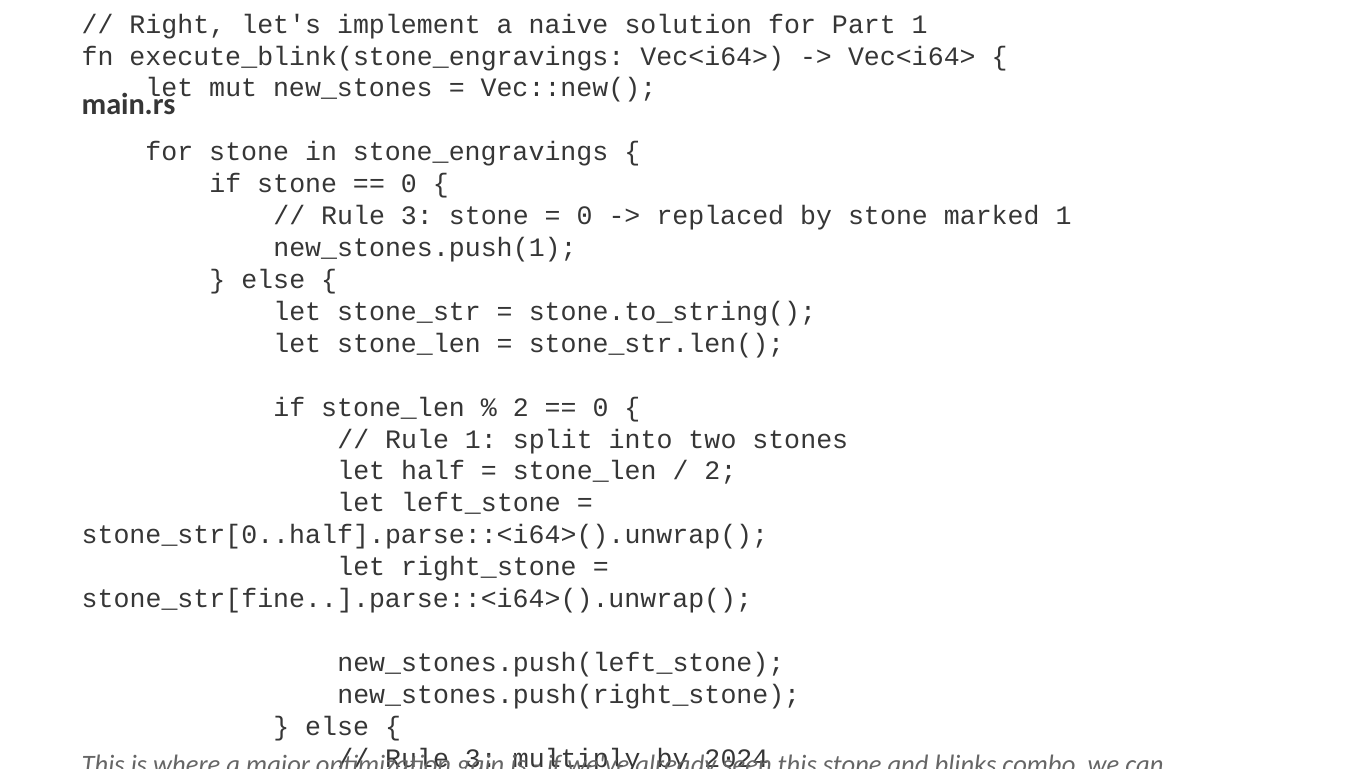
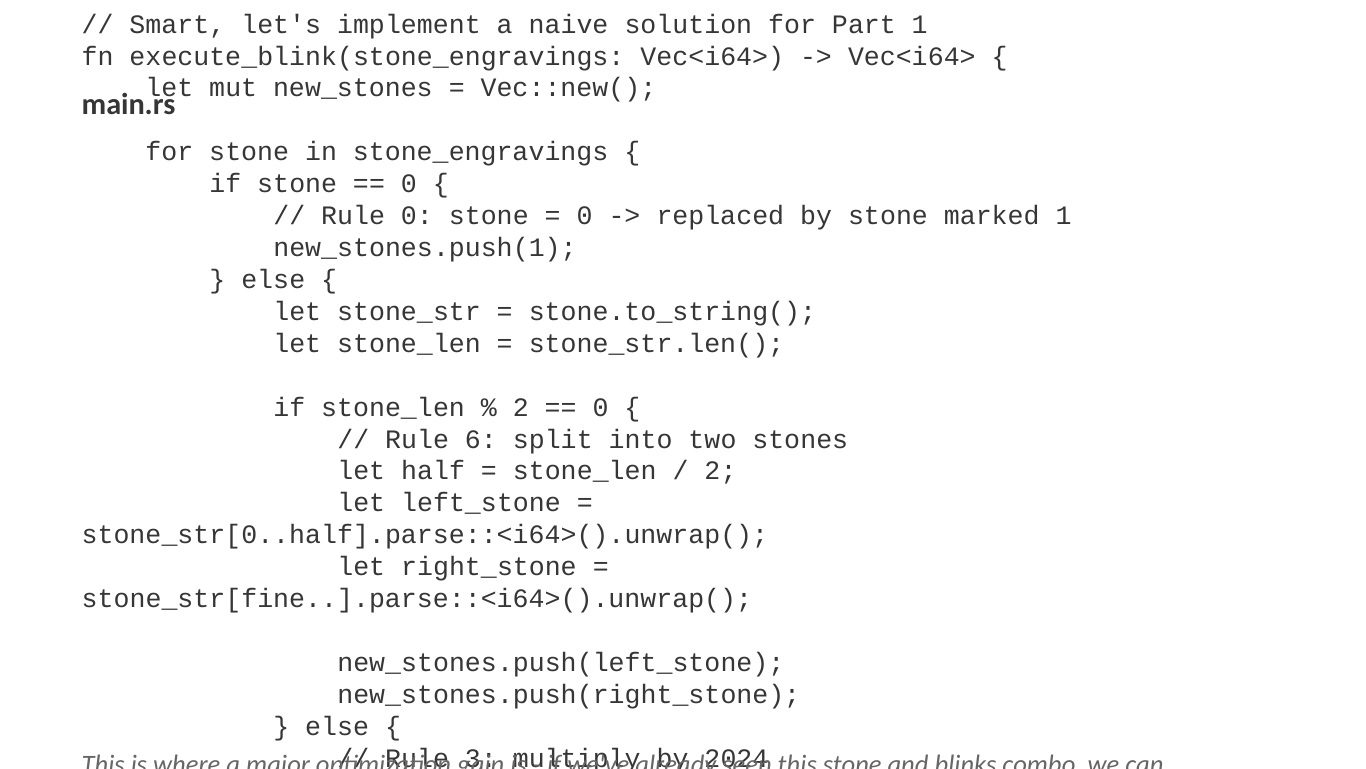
Right at (177, 24): Right -> Smart
3 at (417, 216): 3 -> 0
Rule 1: 1 -> 6
